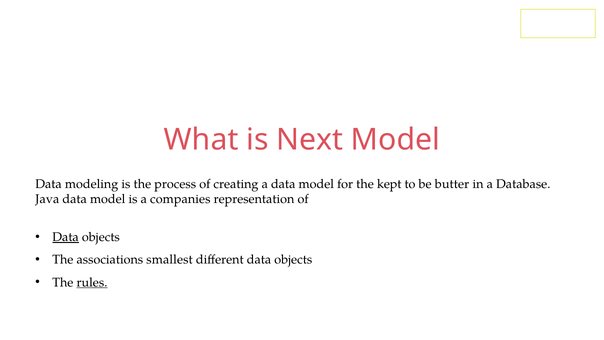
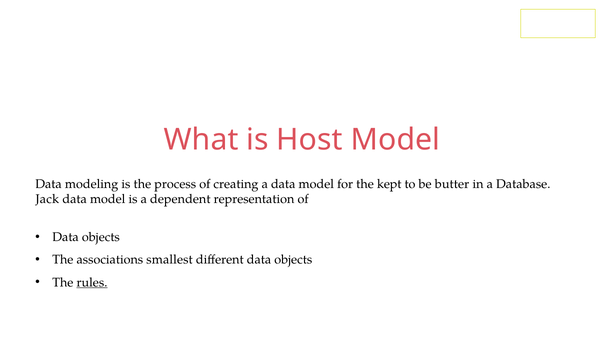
Next: Next -> Host
Java: Java -> Jack
companies: companies -> dependent
Data at (66, 237) underline: present -> none
